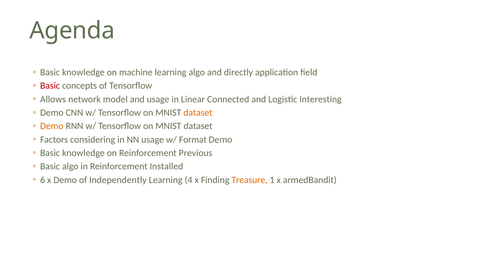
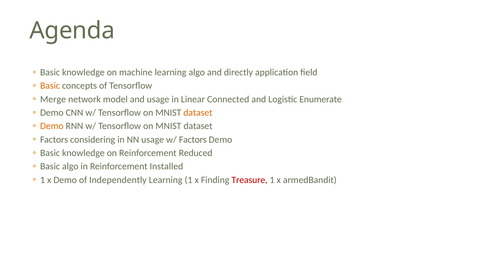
Basic at (50, 86) colour: red -> orange
Allows: Allows -> Merge
Interesting: Interesting -> Enumerate
w/ Format: Format -> Factors
Previous: Previous -> Reduced
6 at (43, 180): 6 -> 1
Learning 4: 4 -> 1
Treasure colour: orange -> red
